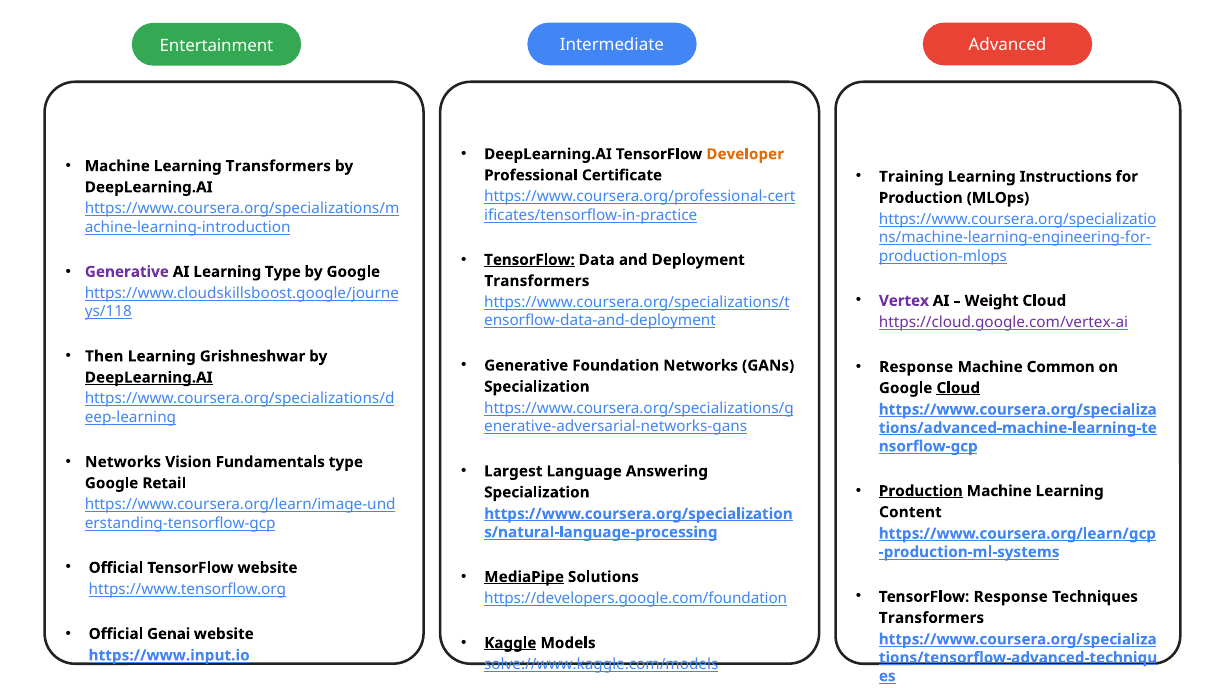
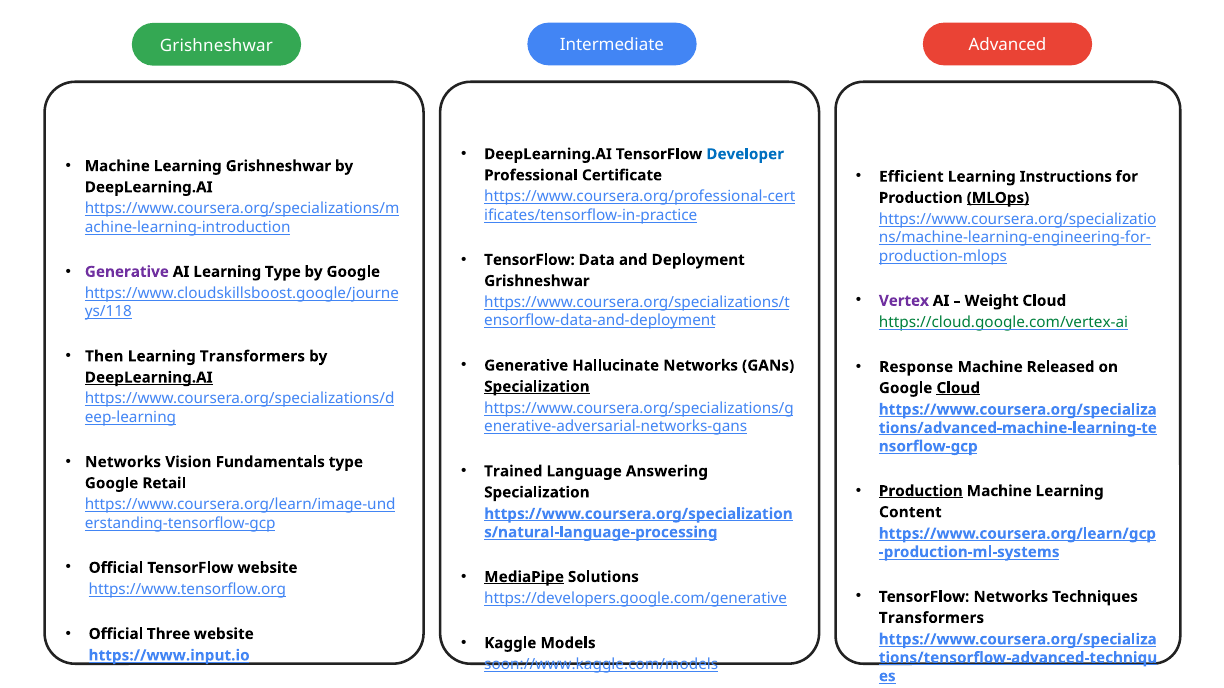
Entertainment at (216, 45): Entertainment -> Grishneshwar
Developer colour: orange -> blue
Learning Transformers: Transformers -> Grishneshwar
Training: Training -> Efficient
MLOps underline: none -> present
TensorFlow at (529, 260) underline: present -> none
Transformers at (537, 281): Transformers -> Grishneshwar
https://cloud.google.com/vertex-ai colour: purple -> green
Learning Grishneshwar: Grishneshwar -> Transformers
Foundation: Foundation -> Hallucinate
Common: Common -> Released
Specialization at (537, 387) underline: none -> present
Largest: Largest -> Trained
TensorFlow Response: Response -> Networks
https://developers.google.com/foundation: https://developers.google.com/foundation -> https://developers.google.com/generative
Genai: Genai -> Three
Kaggle underline: present -> none
solve://www.kaggle.com/models: solve://www.kaggle.com/models -> soon://www.kaggle.com/models
